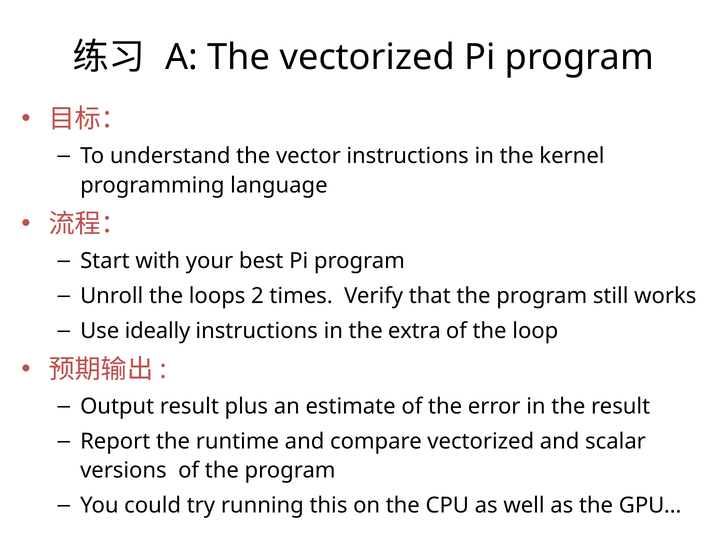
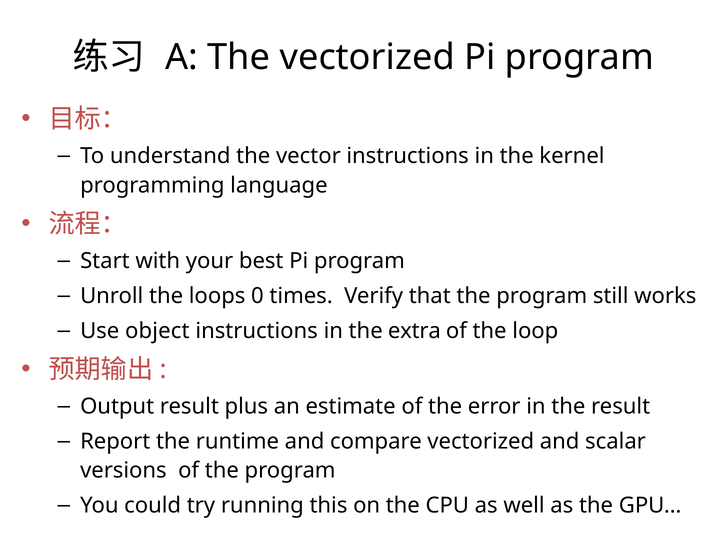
2: 2 -> 0
ideally: ideally -> object
